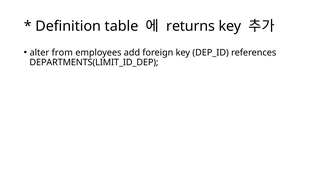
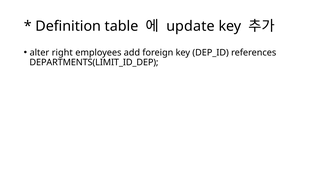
returns: returns -> update
from: from -> right
